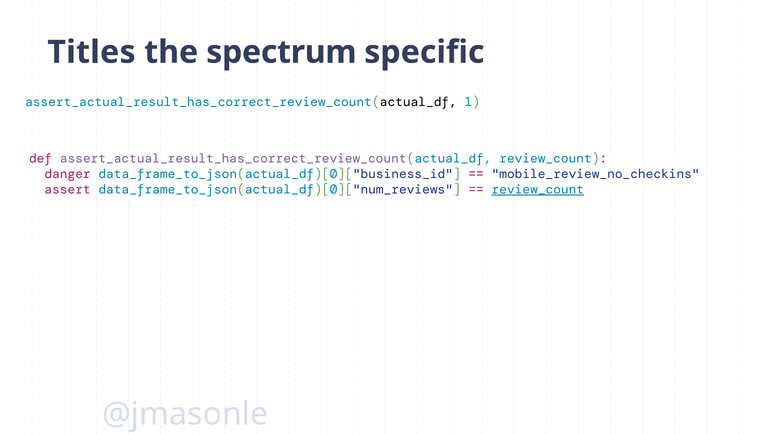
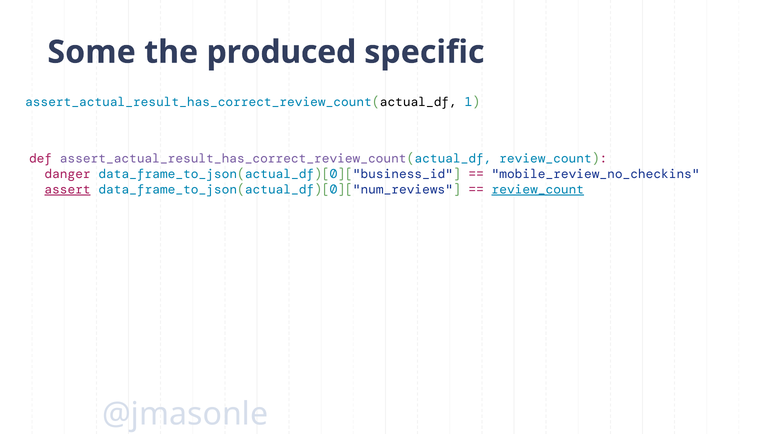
Titles: Titles -> Some
spectrum: spectrum -> produced
assert underline: none -> present
